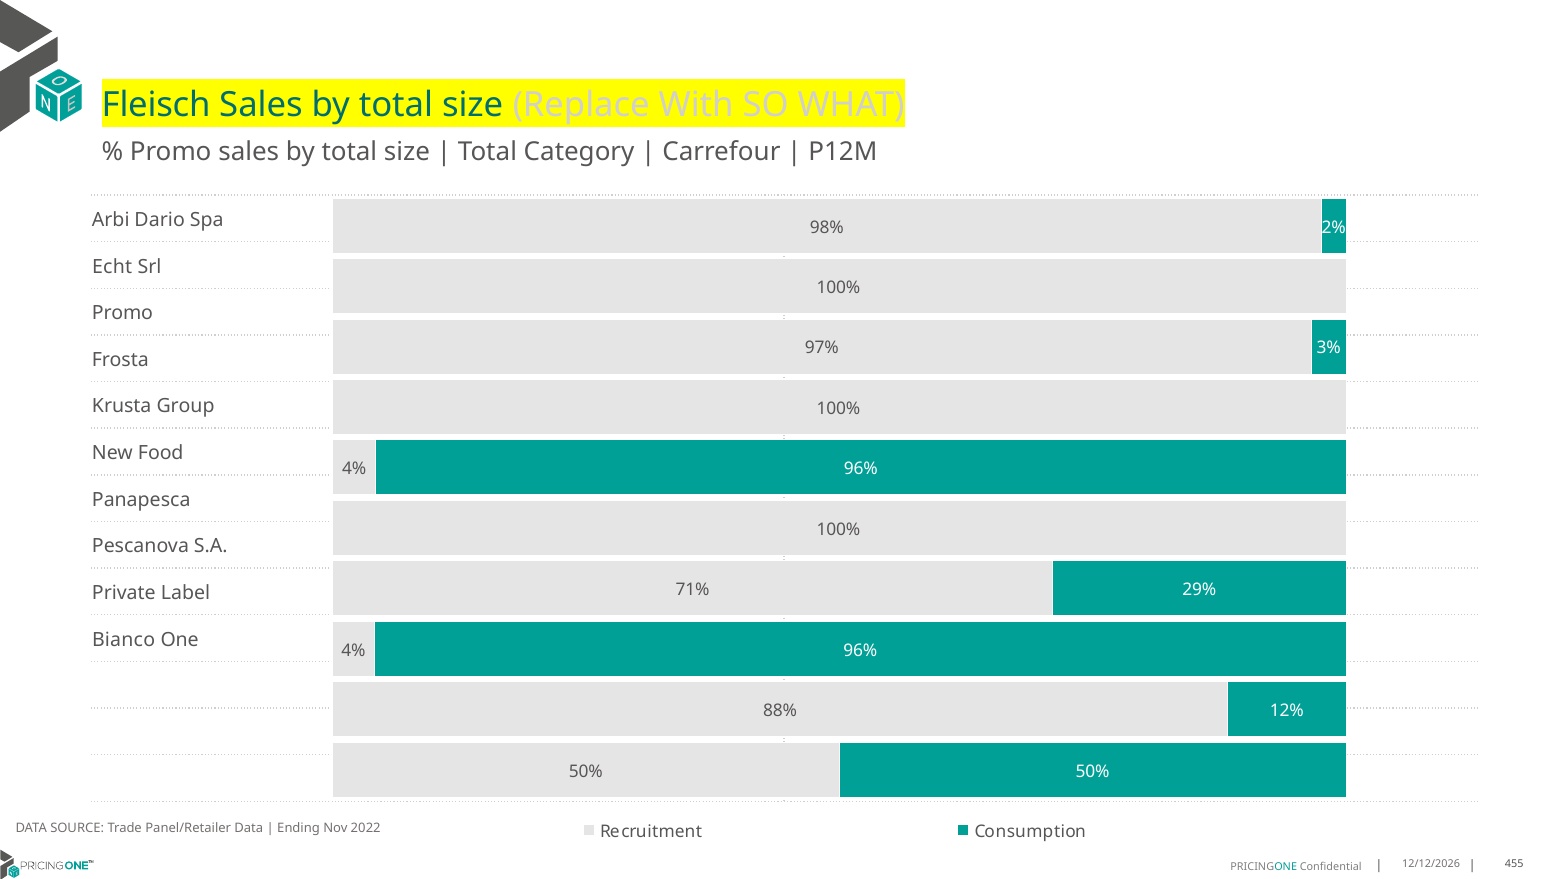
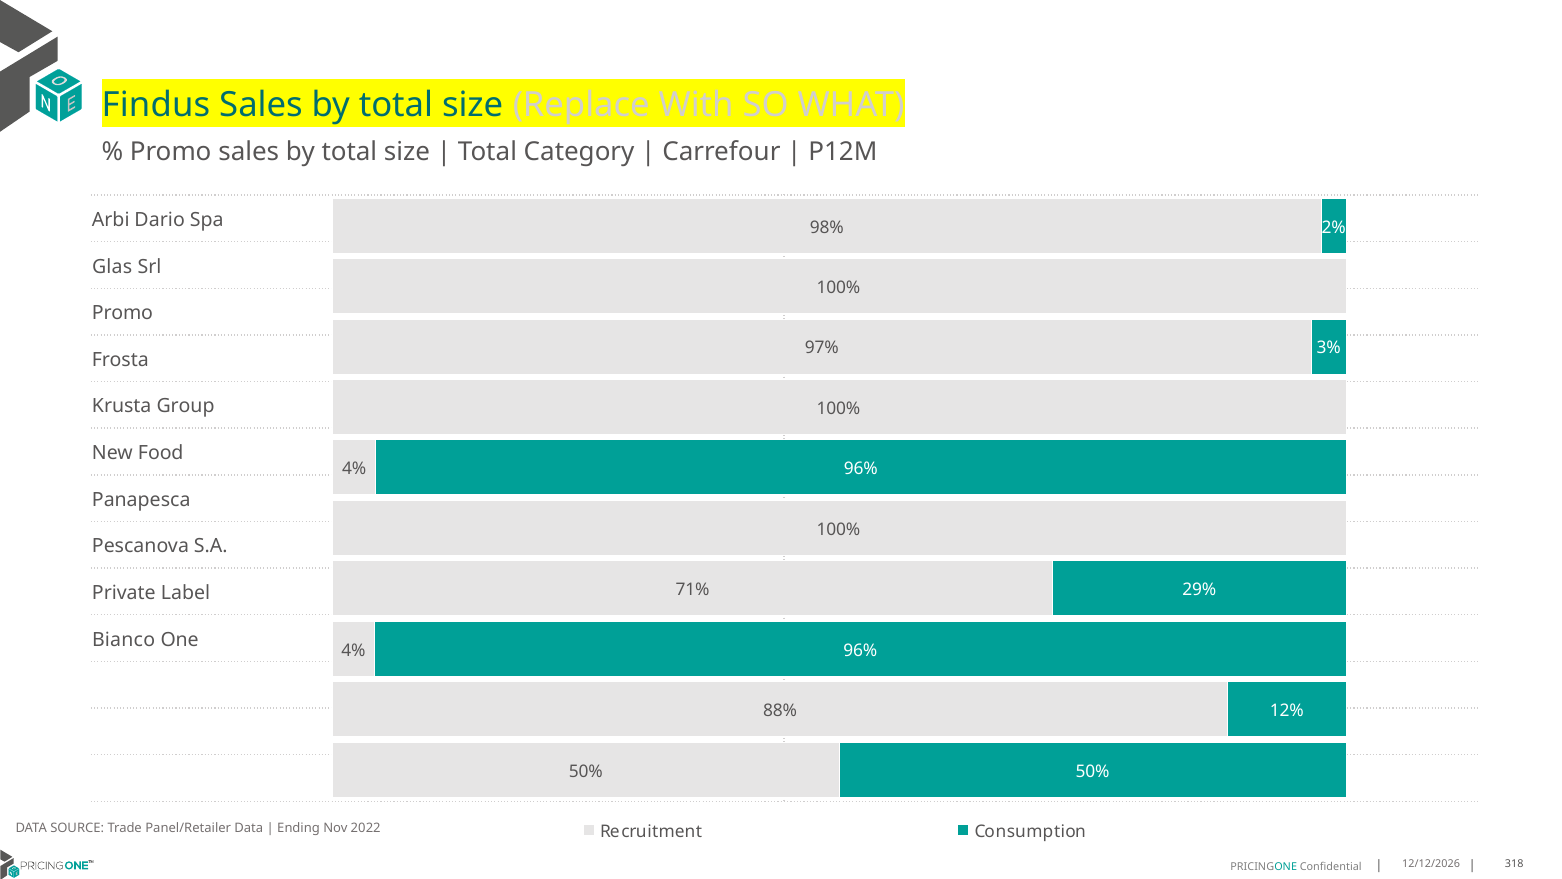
Fleisch: Fleisch -> Findus
Echt: Echt -> Glas
455: 455 -> 318
